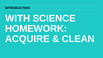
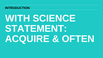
HOMEWORK: HOMEWORK -> STATEMENT
CLEAN: CLEAN -> OFTEN
